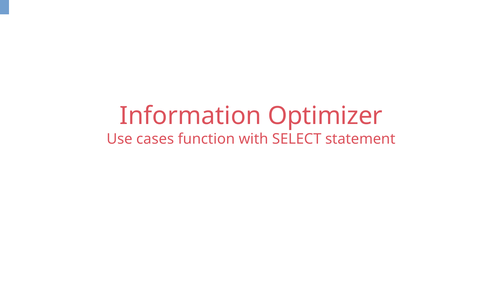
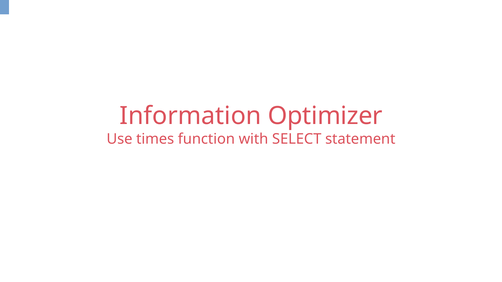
cases: cases -> times
